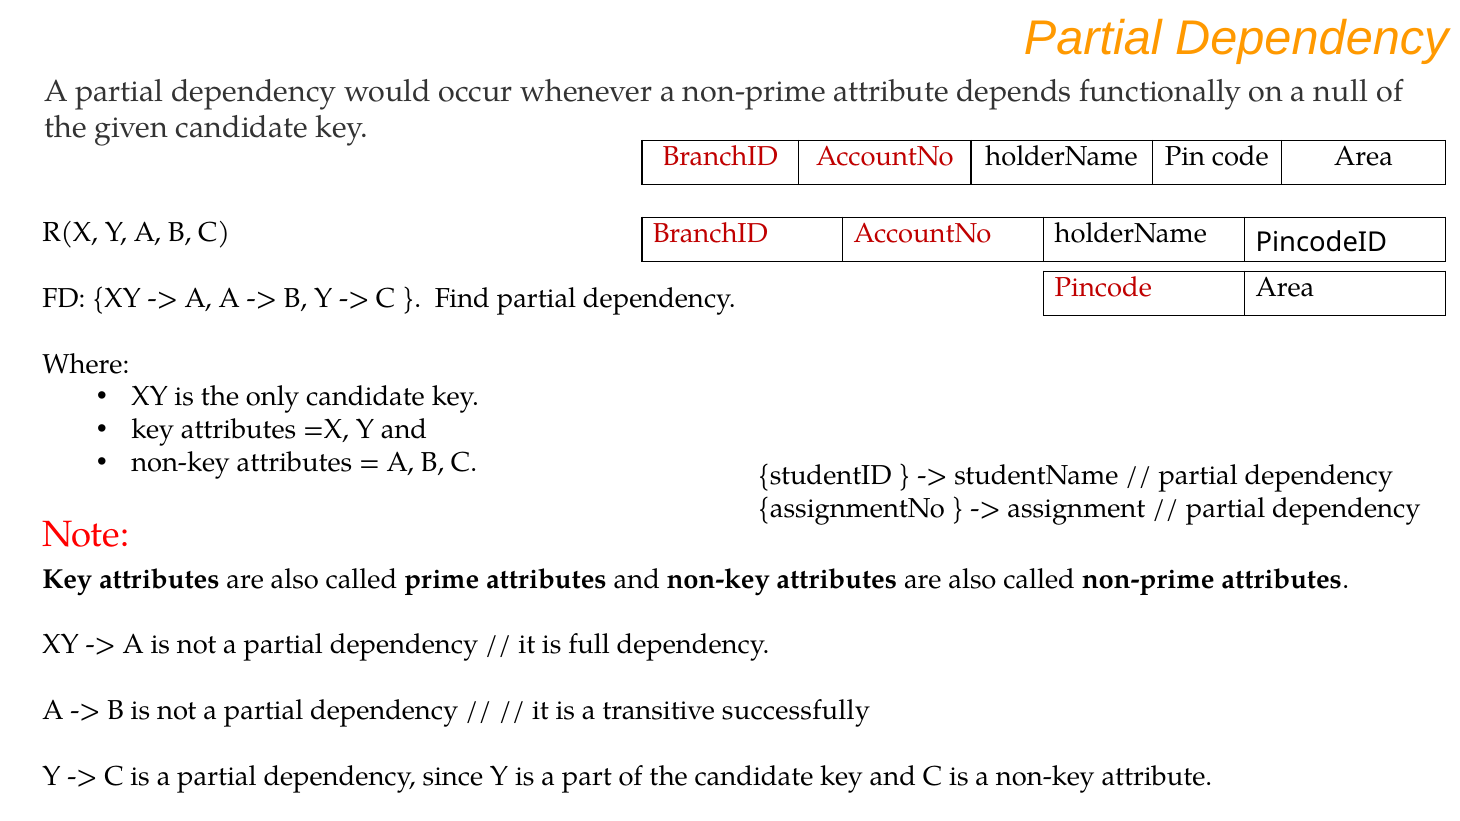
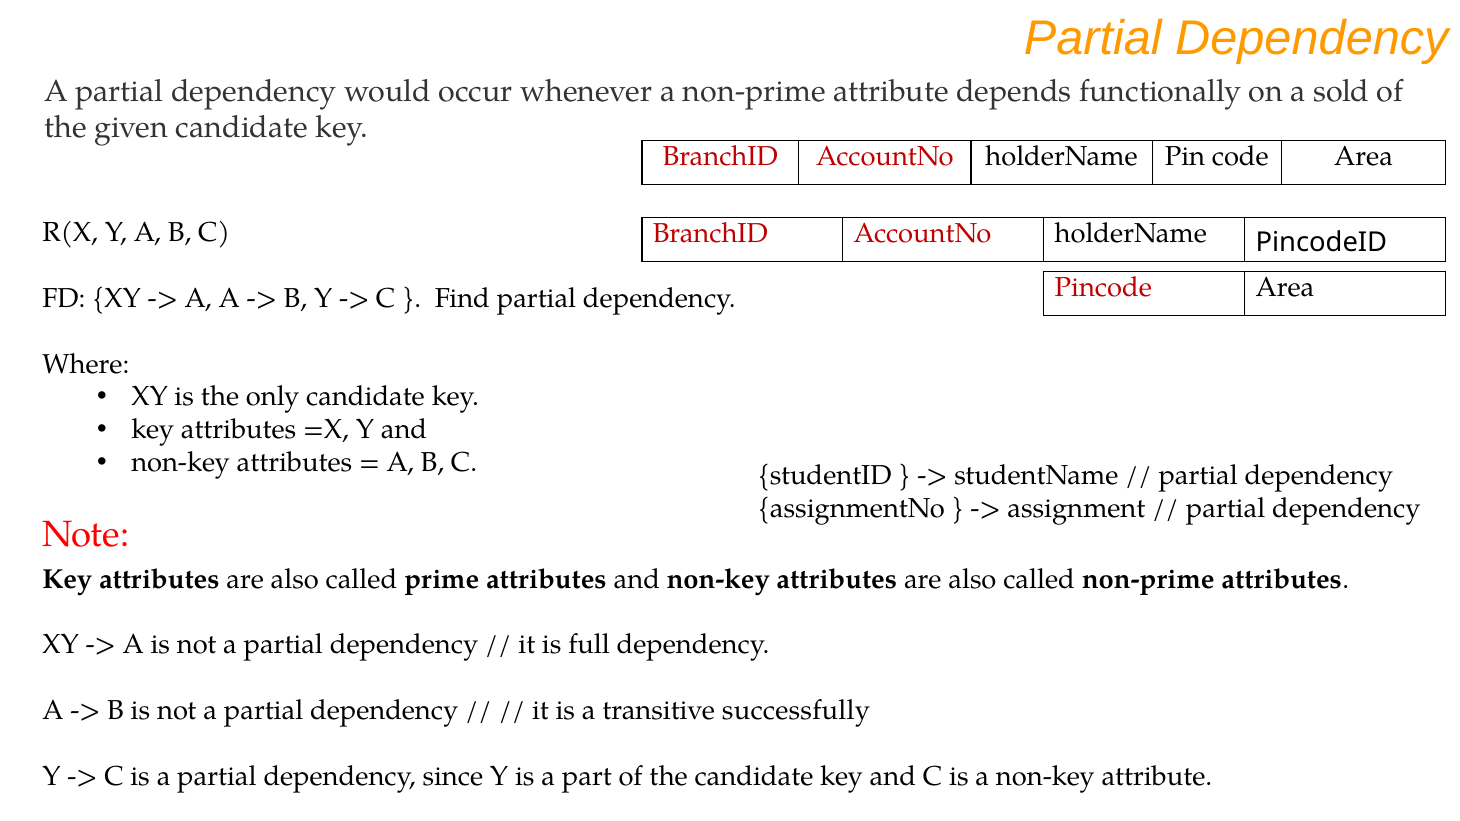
null: null -> sold
